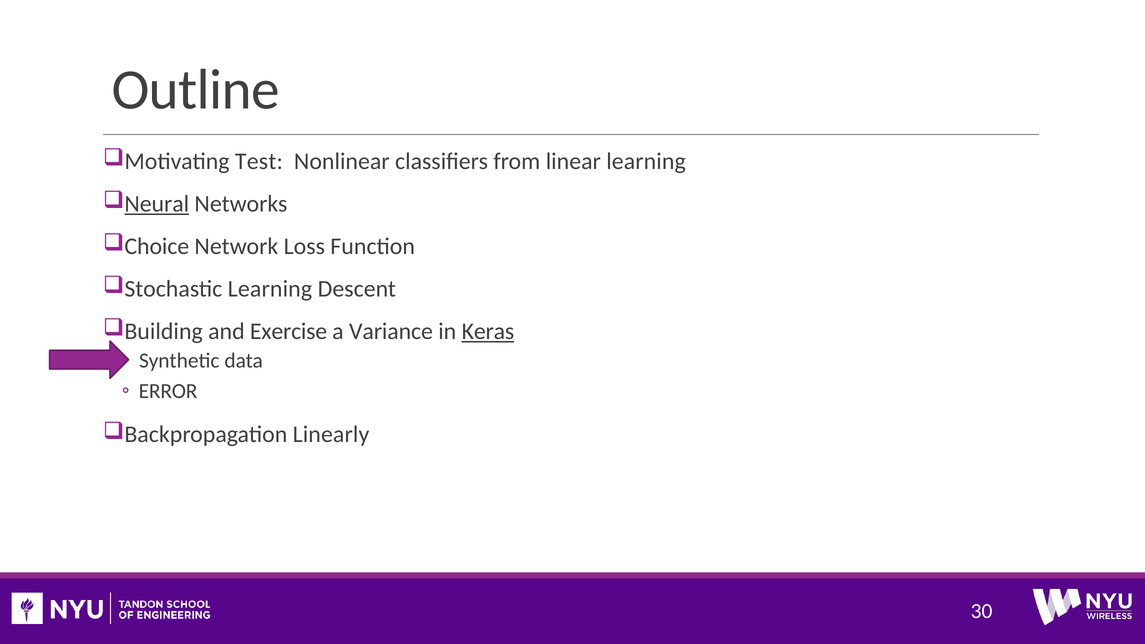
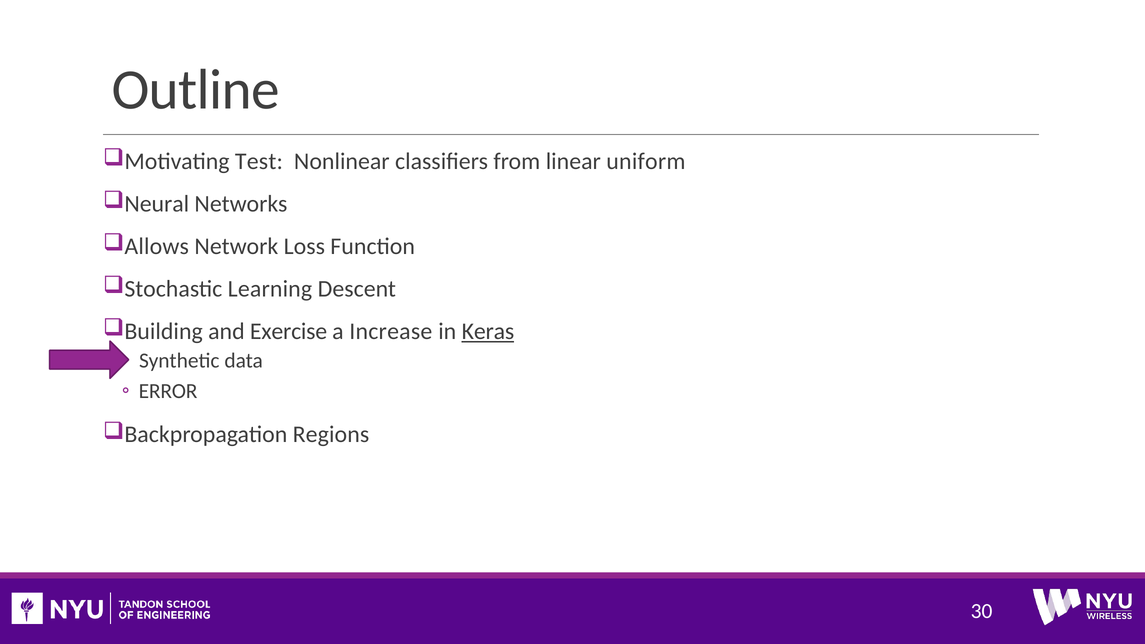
linear learning: learning -> uniform
Neural underline: present -> none
Choice: Choice -> Allows
Variance: Variance -> Increase
Linearly: Linearly -> Regions
